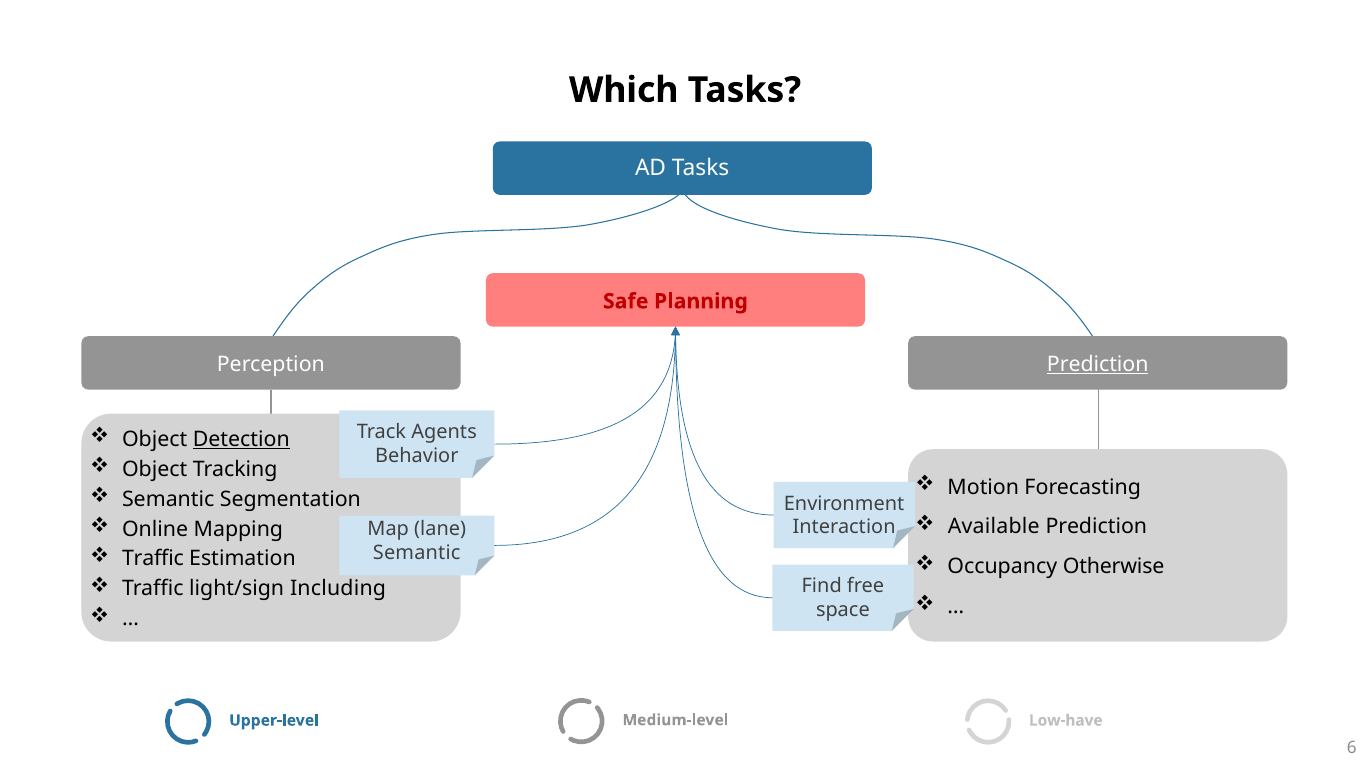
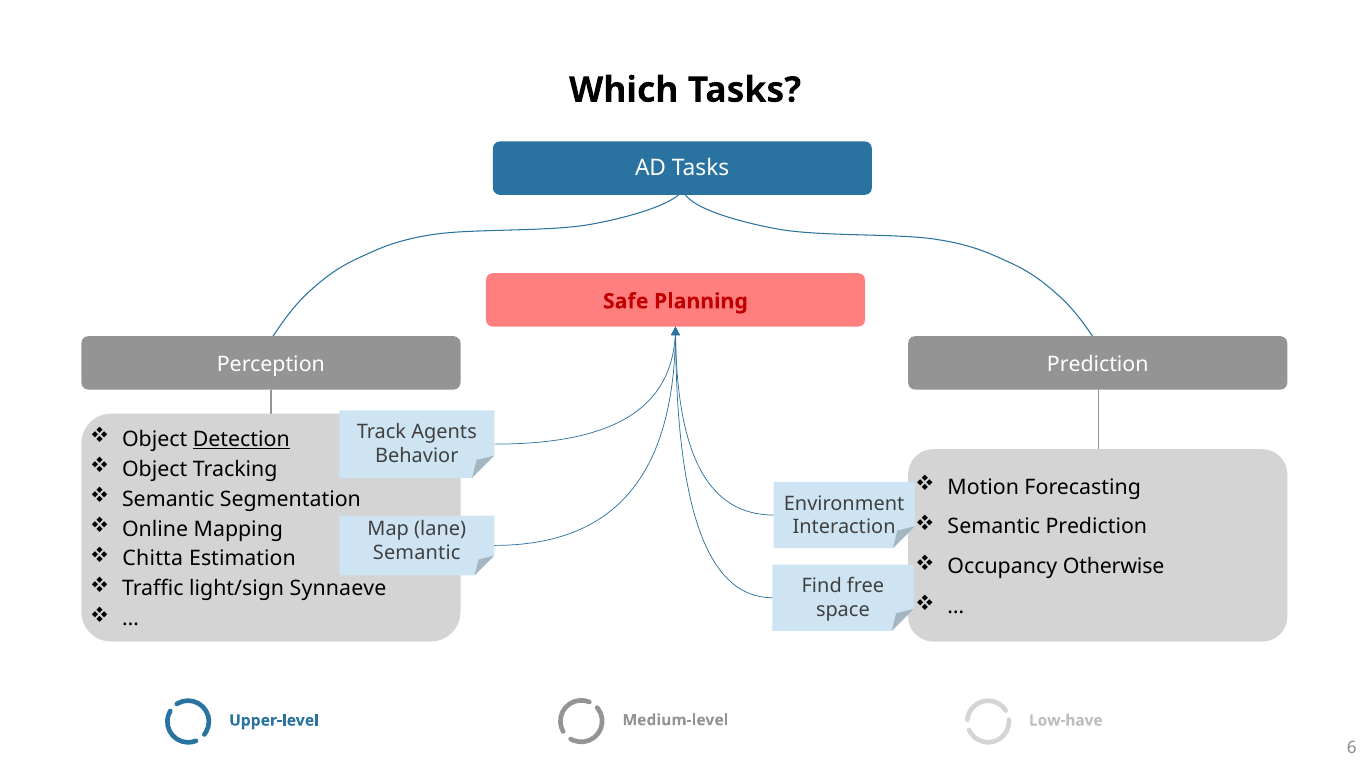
Prediction at (1098, 364) underline: present -> none
Available at (994, 527): Available -> Semantic
Traffic at (153, 559): Traffic -> Chitta
Including: Including -> Synnaeve
